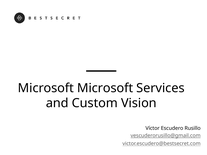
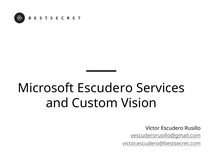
Microsoft Microsoft: Microsoft -> Escudero
